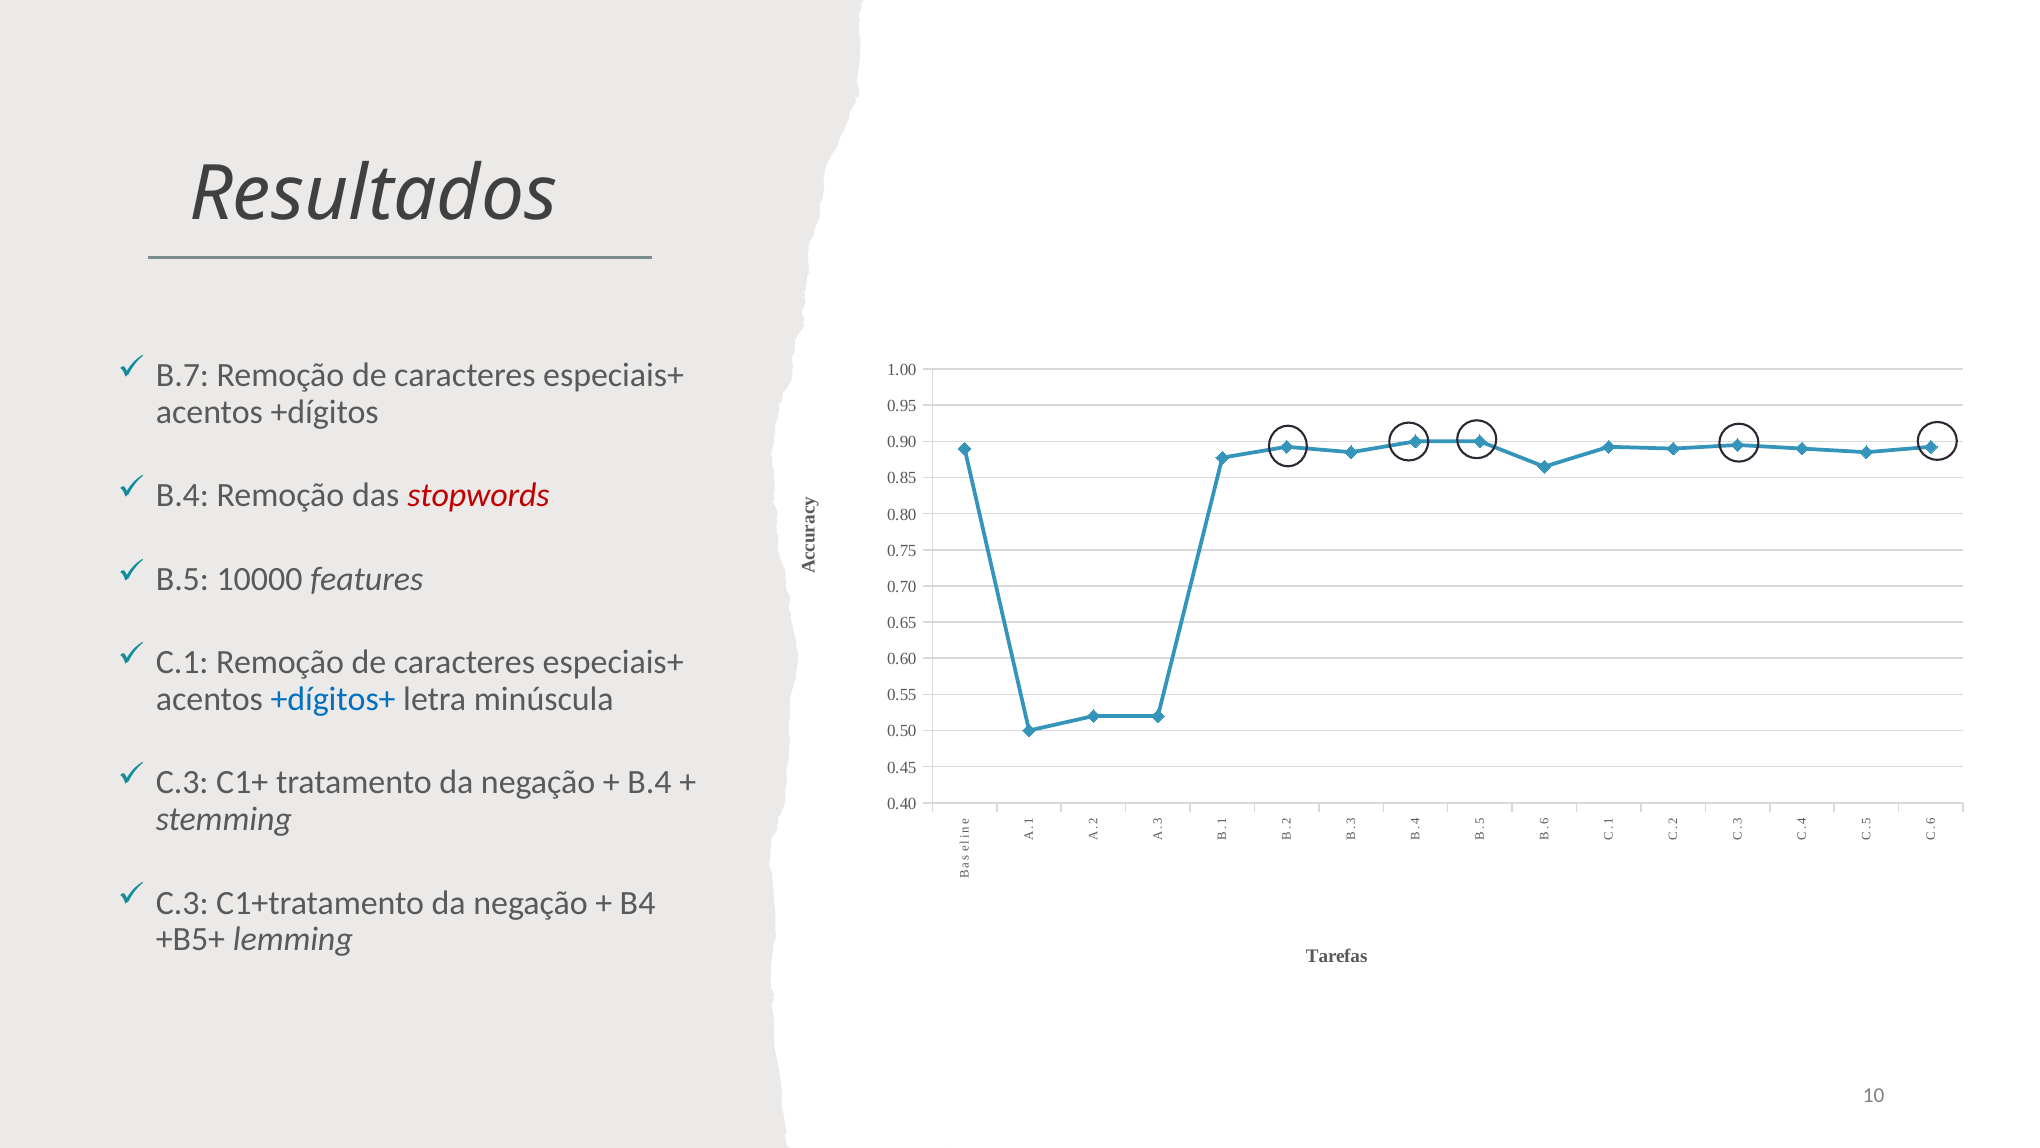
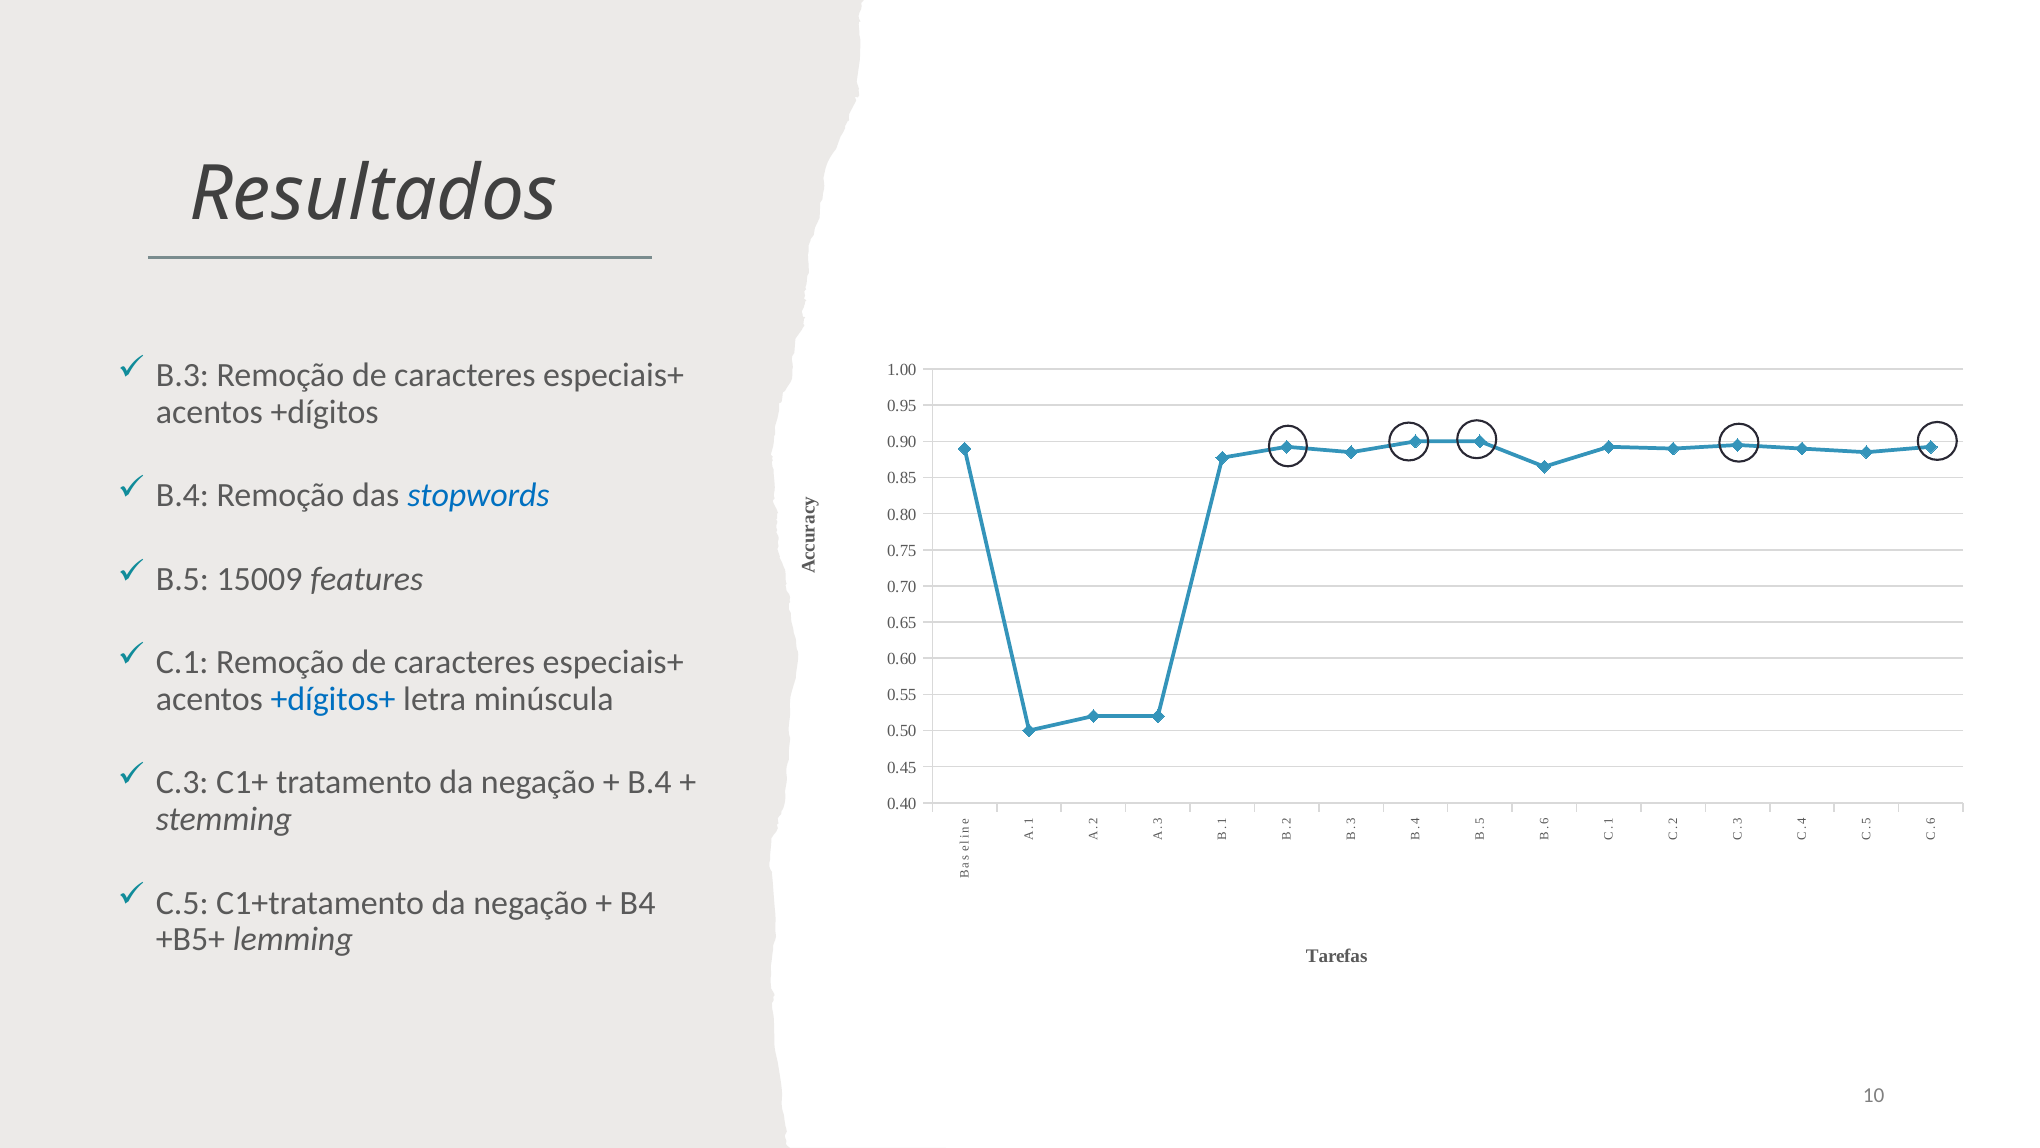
B.7: B.7 -> B.3
stopwords colour: red -> blue
10000: 10000 -> 15009
C.3 at (182, 902): C.3 -> C.5
